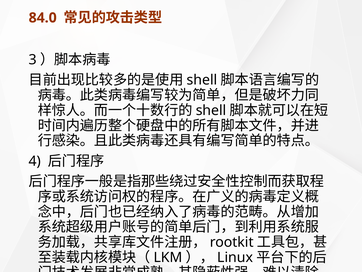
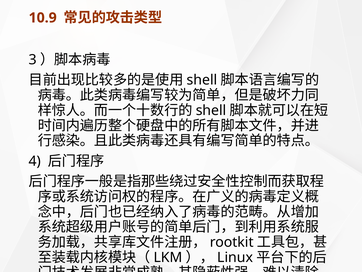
84.0: 84.0 -> 10.9
